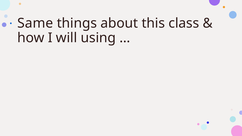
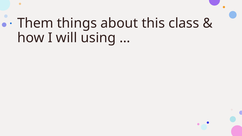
Same: Same -> Them
